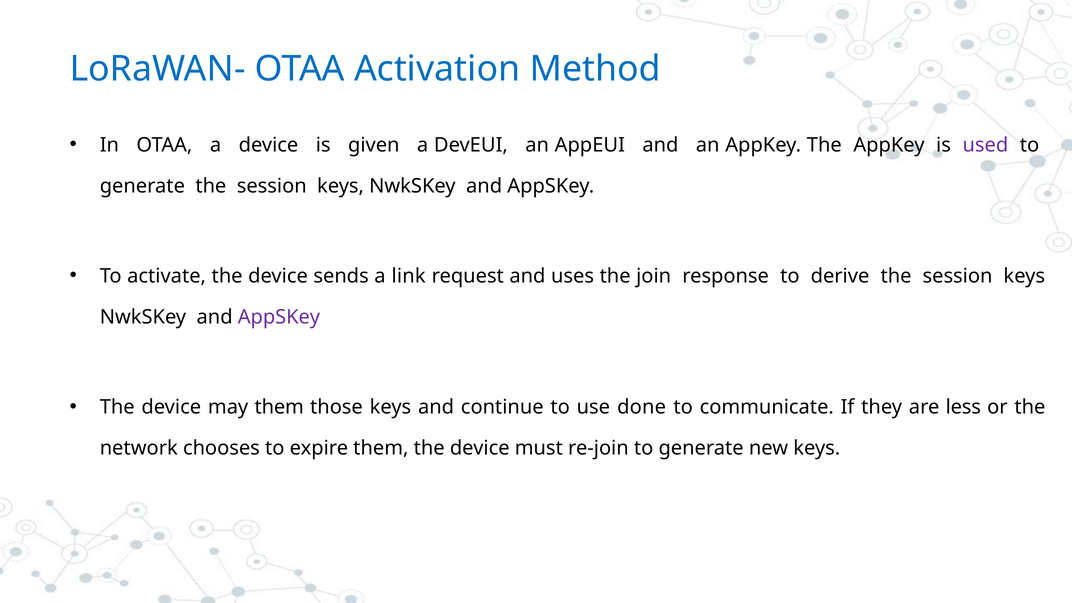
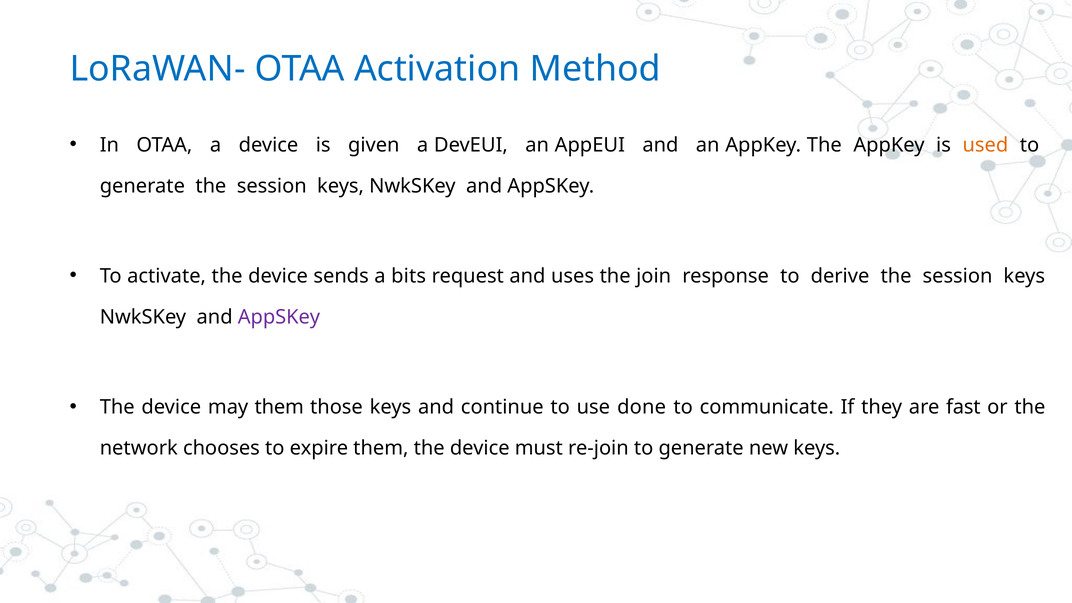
used colour: purple -> orange
link: link -> bits
less: less -> fast
